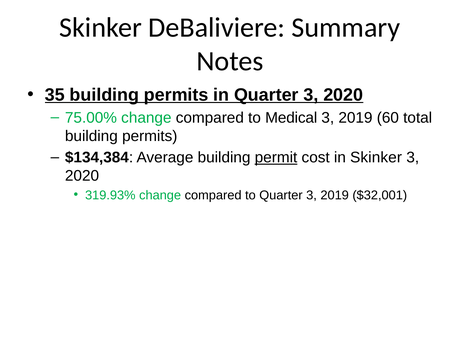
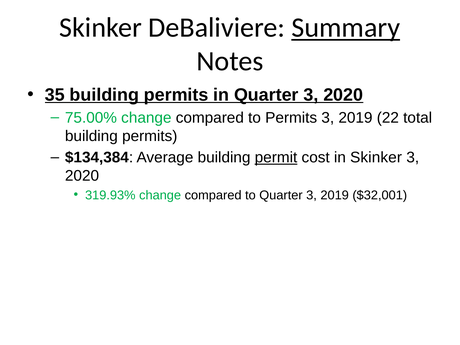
Summary underline: none -> present
to Medical: Medical -> Permits
60: 60 -> 22
